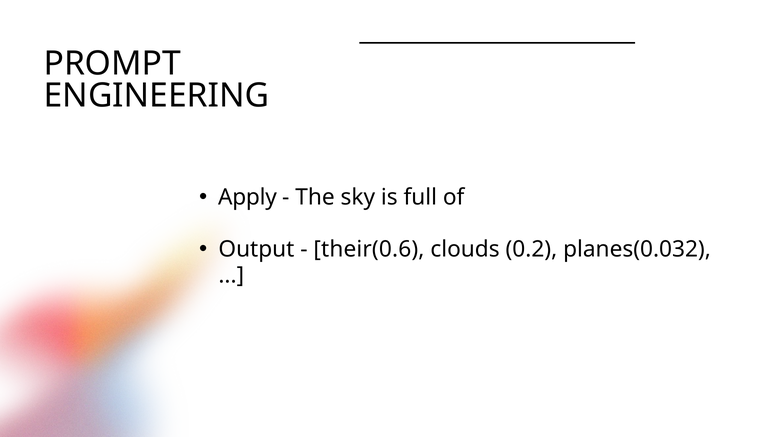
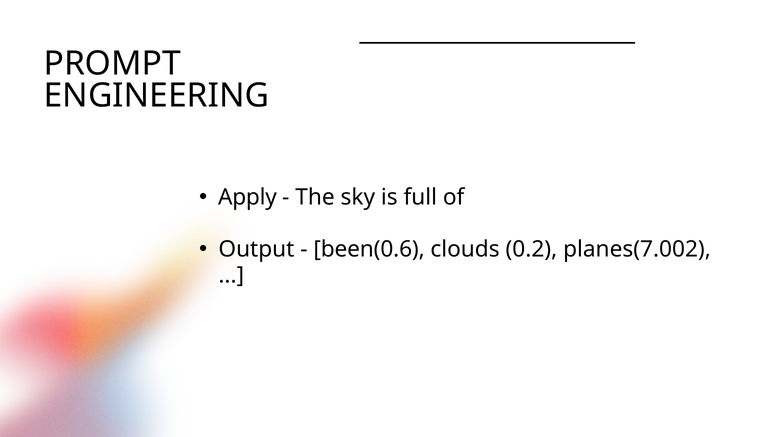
their(0.6: their(0.6 -> been(0.6
planes(0.032: planes(0.032 -> planes(7.002
